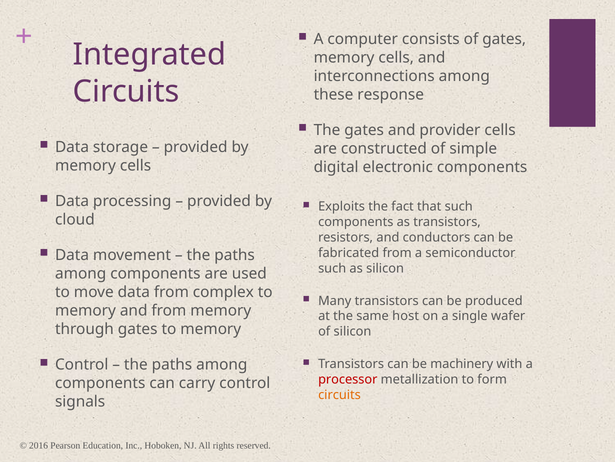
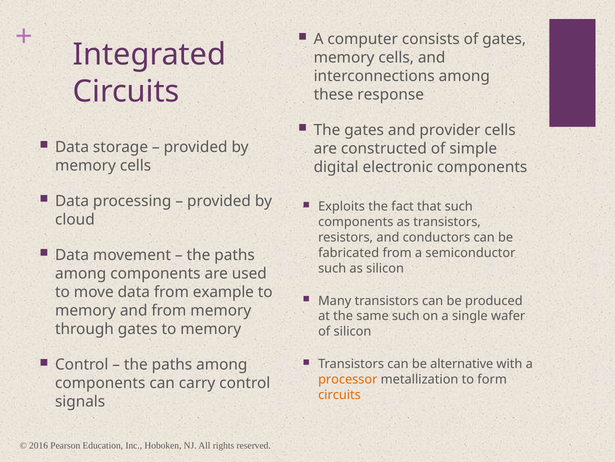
complex: complex -> example
same host: host -> such
machinery: machinery -> alternative
processor colour: red -> orange
